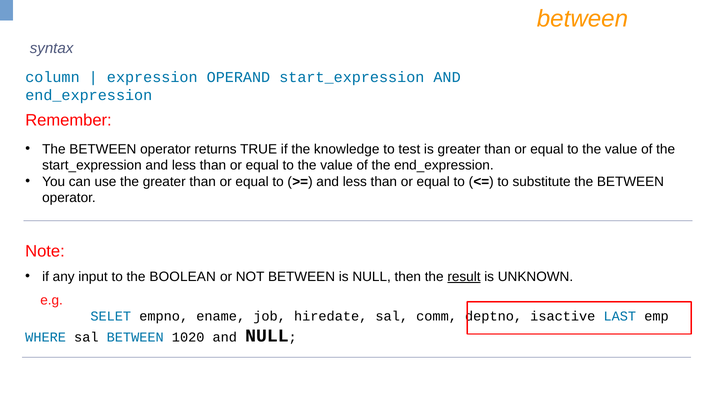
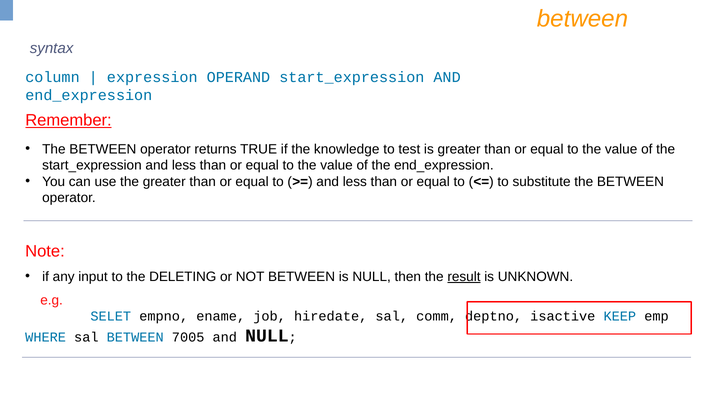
Remember underline: none -> present
BOOLEAN: BOOLEAN -> DELETING
LAST: LAST -> KEEP
1020: 1020 -> 7005
